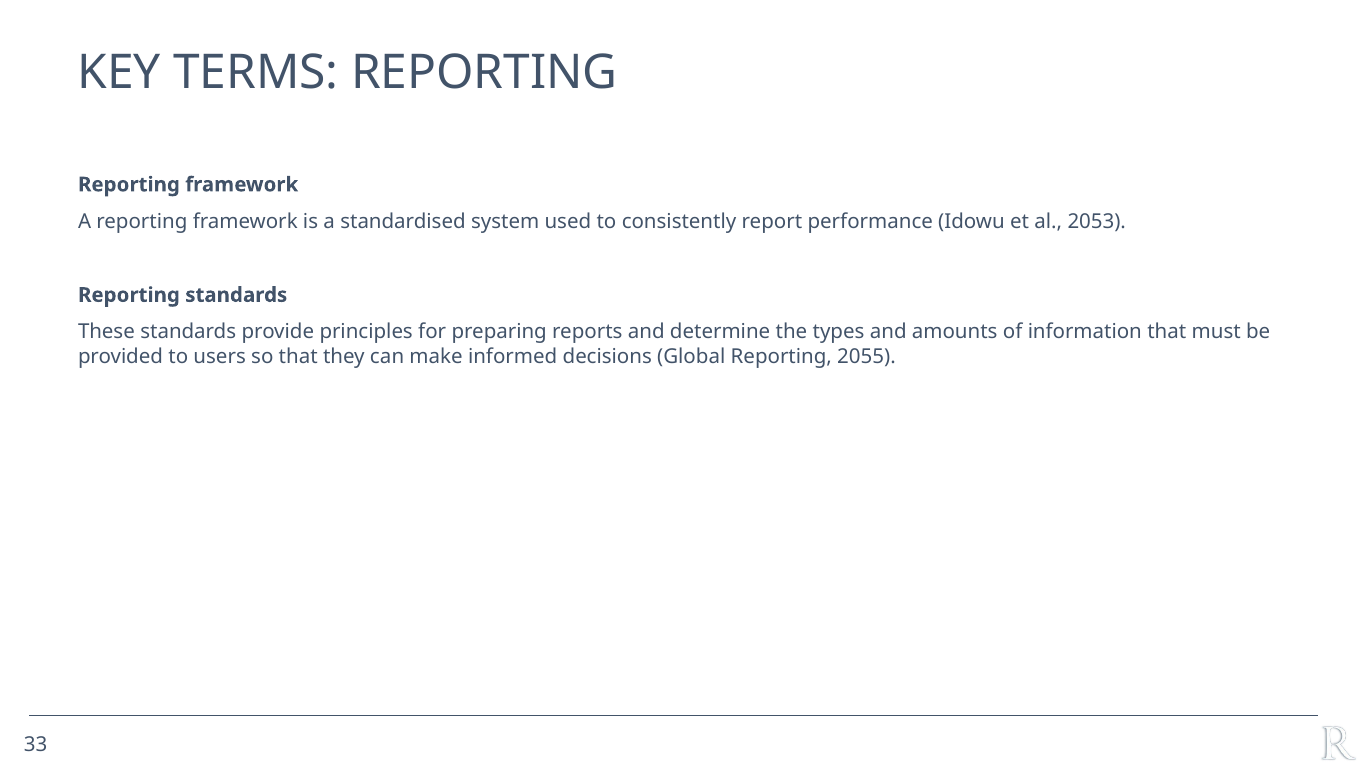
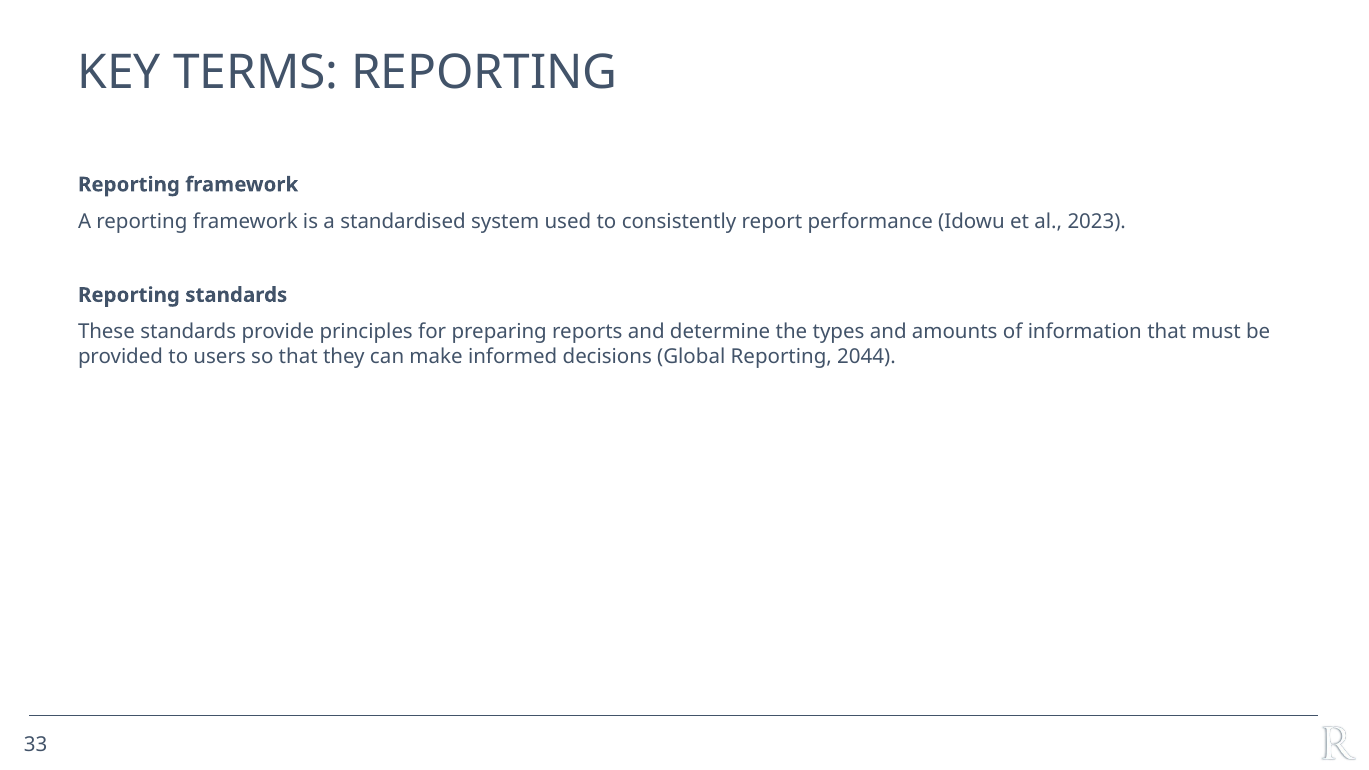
2053: 2053 -> 2023
2055: 2055 -> 2044
